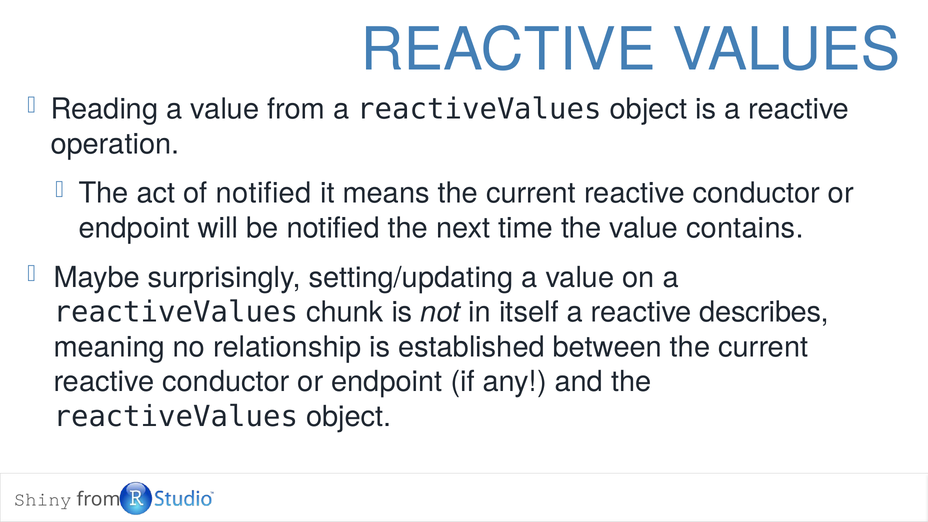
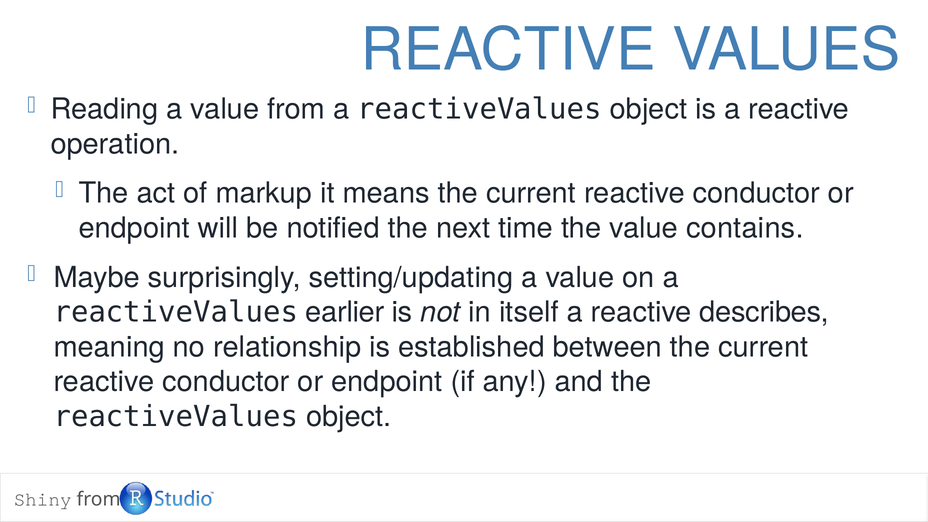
of notified: notified -> markup
chunk: chunk -> earlier
